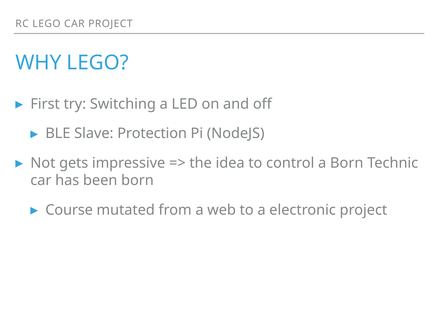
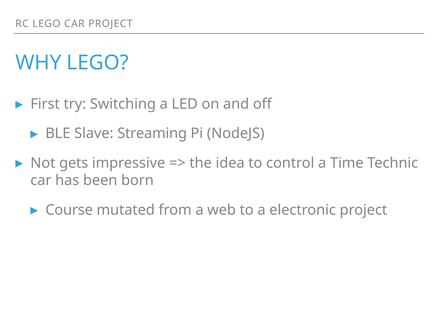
Protection: Protection -> Streaming
a Born: Born -> Time
